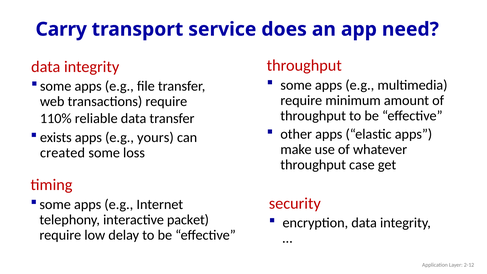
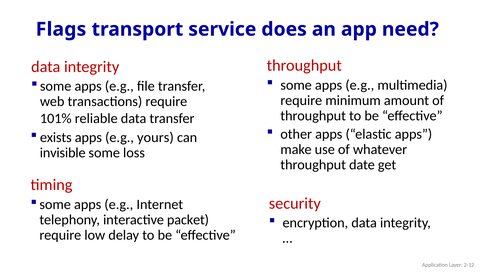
Carry: Carry -> Flags
110%: 110% -> 101%
created: created -> invisible
case: case -> date
